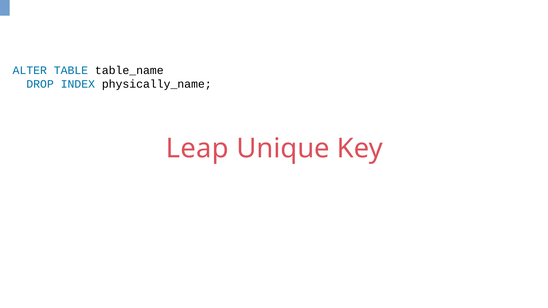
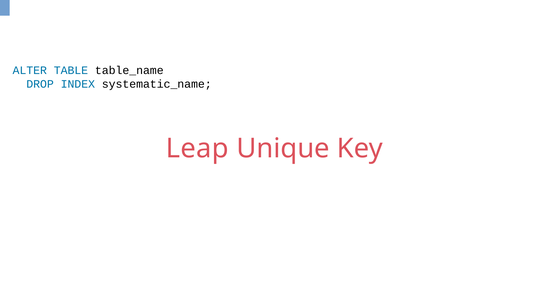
physically_name: physically_name -> systematic_name
